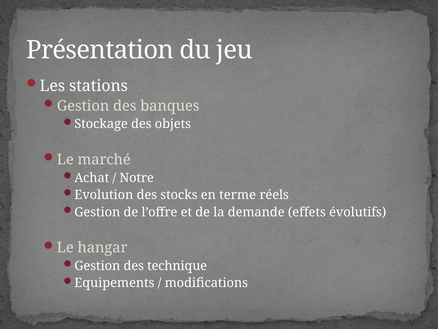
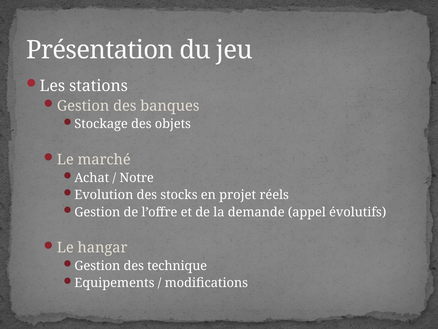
terme: terme -> projet
effets: effets -> appel
